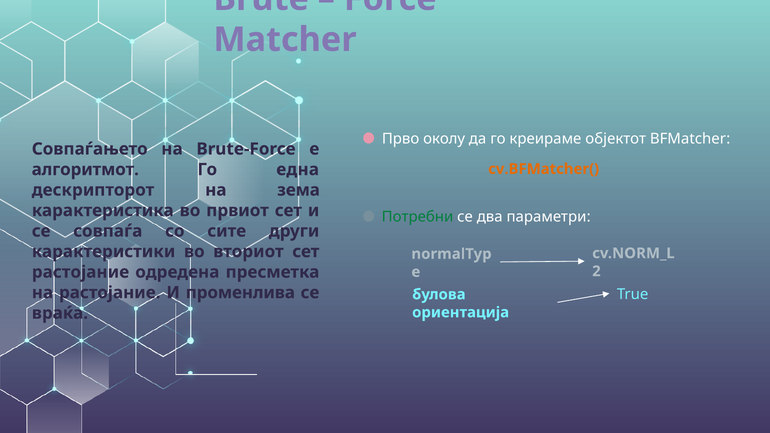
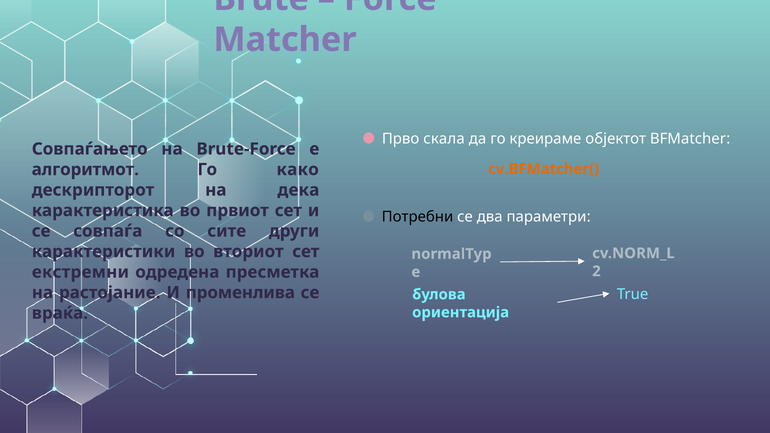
околу: околу -> скала
една: една -> како
зема: зема -> дека
Потребни colour: green -> black
растојание at (80, 272): растојание -> екстремни
